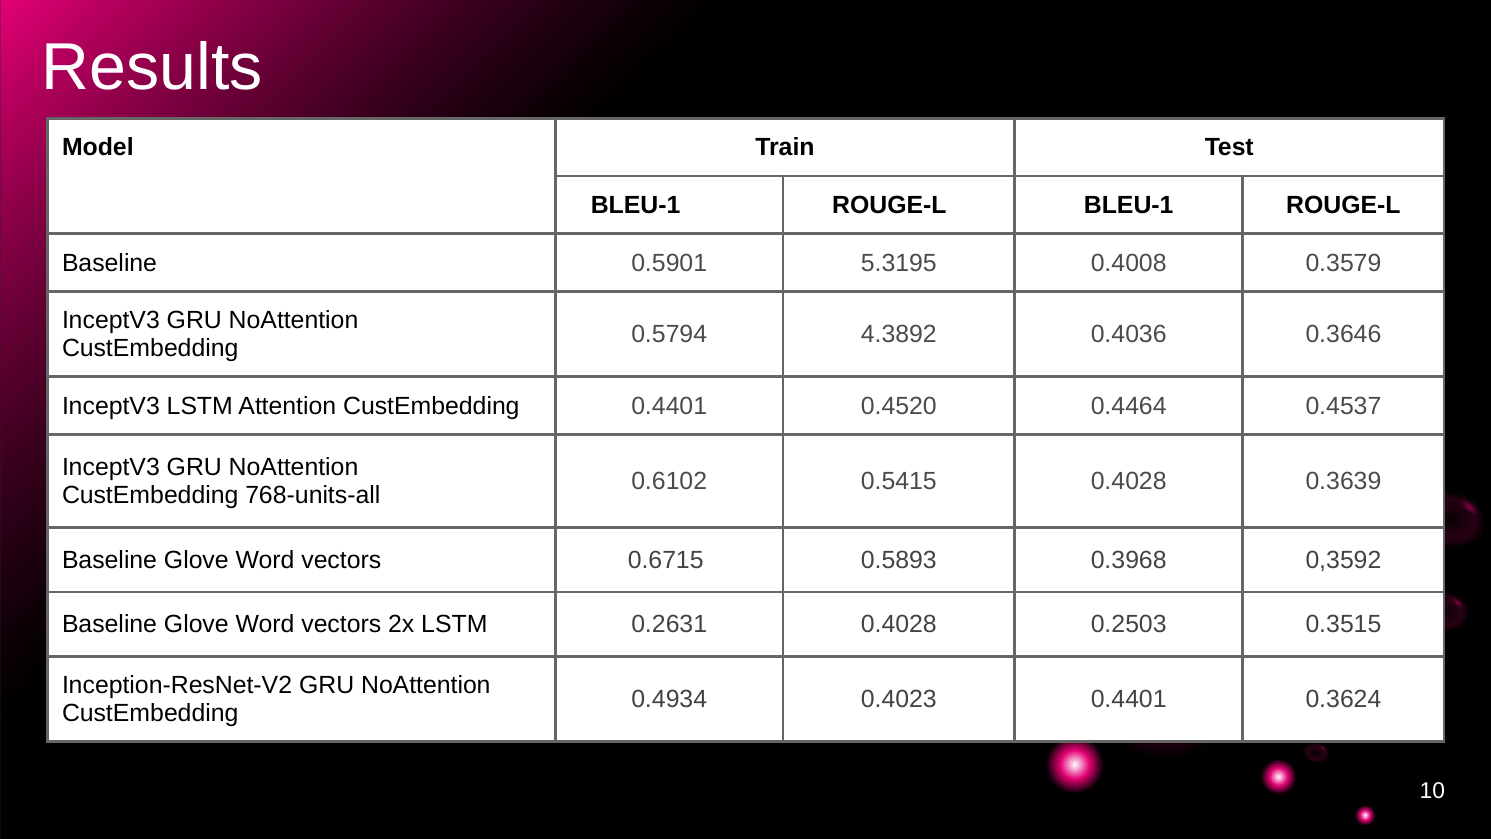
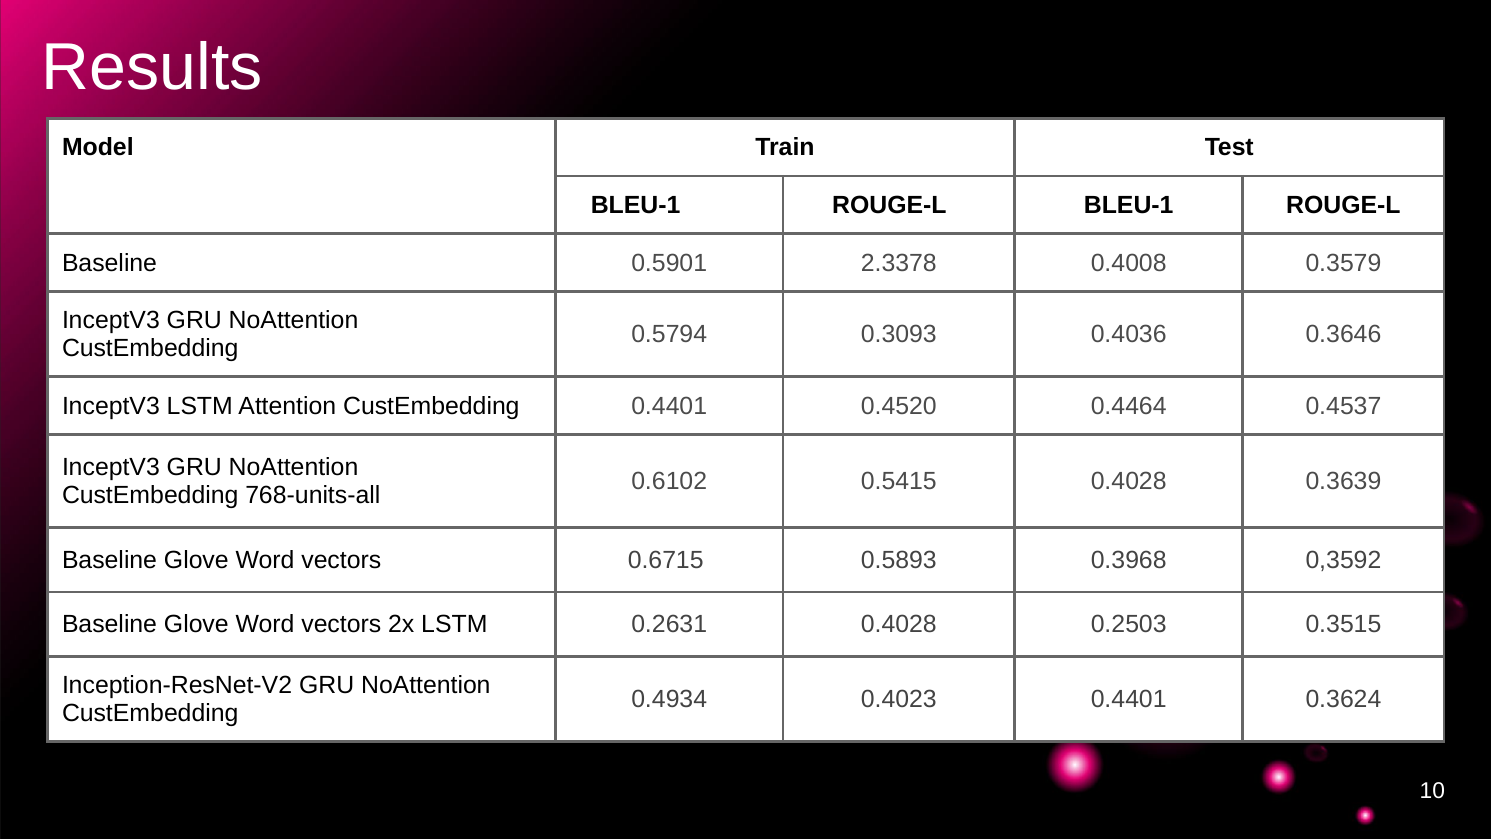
5.3195: 5.3195 -> 2.3378
4.3892: 4.3892 -> 0.3093
